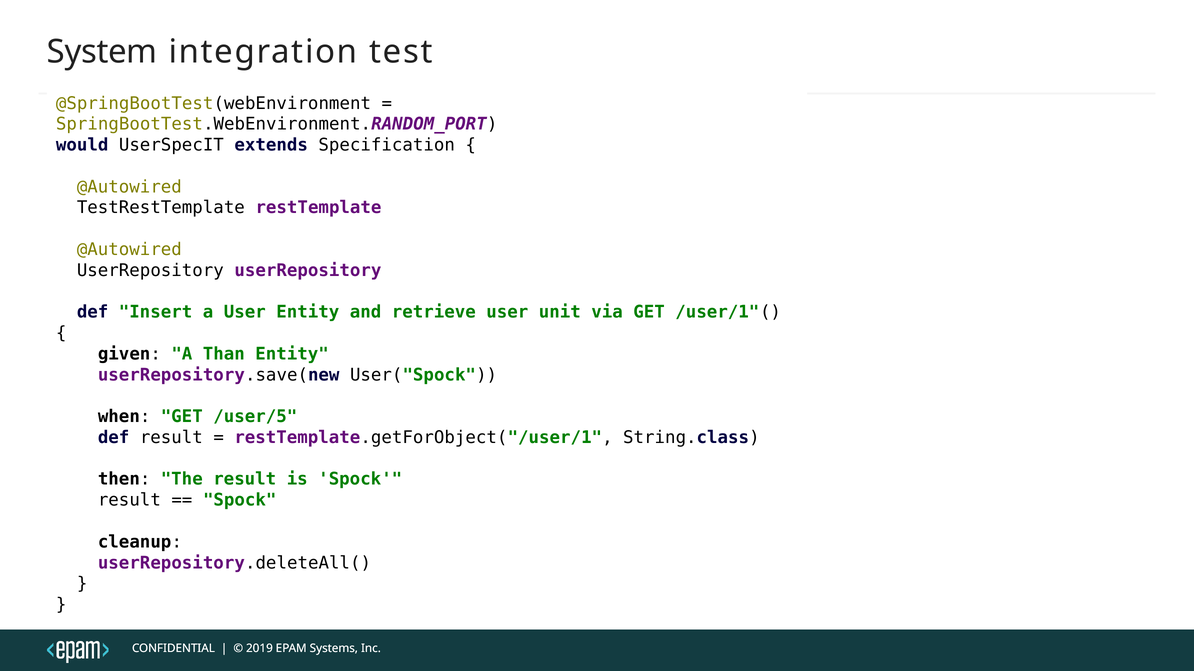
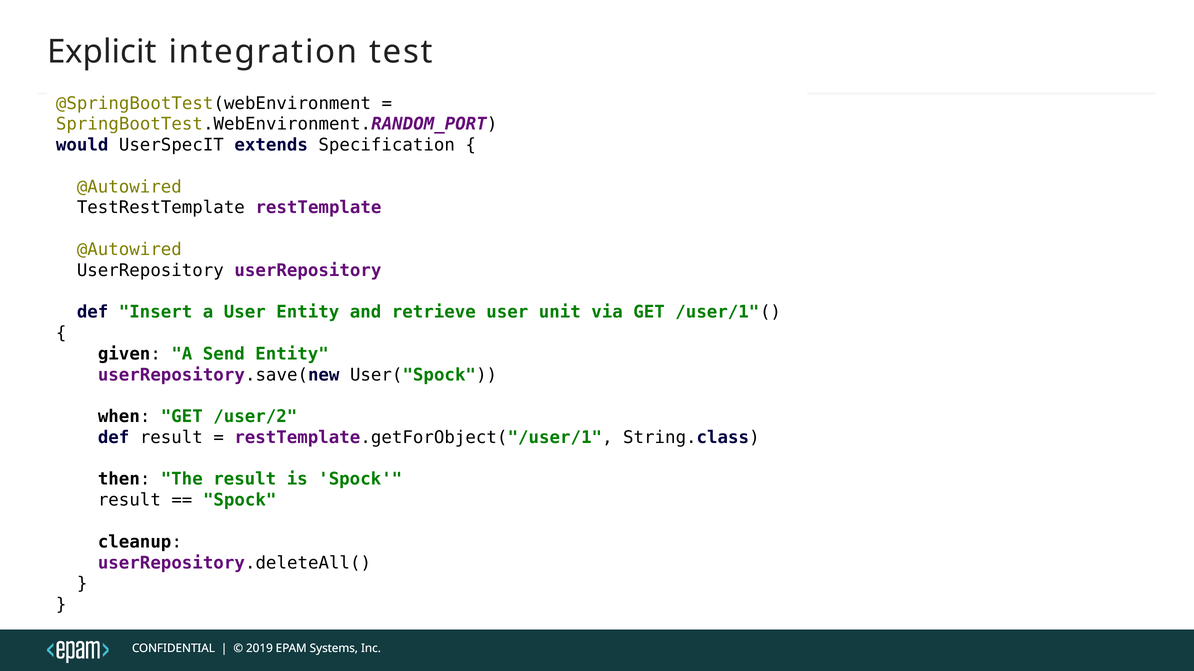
System: System -> Explicit
Than: Than -> Send
/user/5: /user/5 -> /user/2
